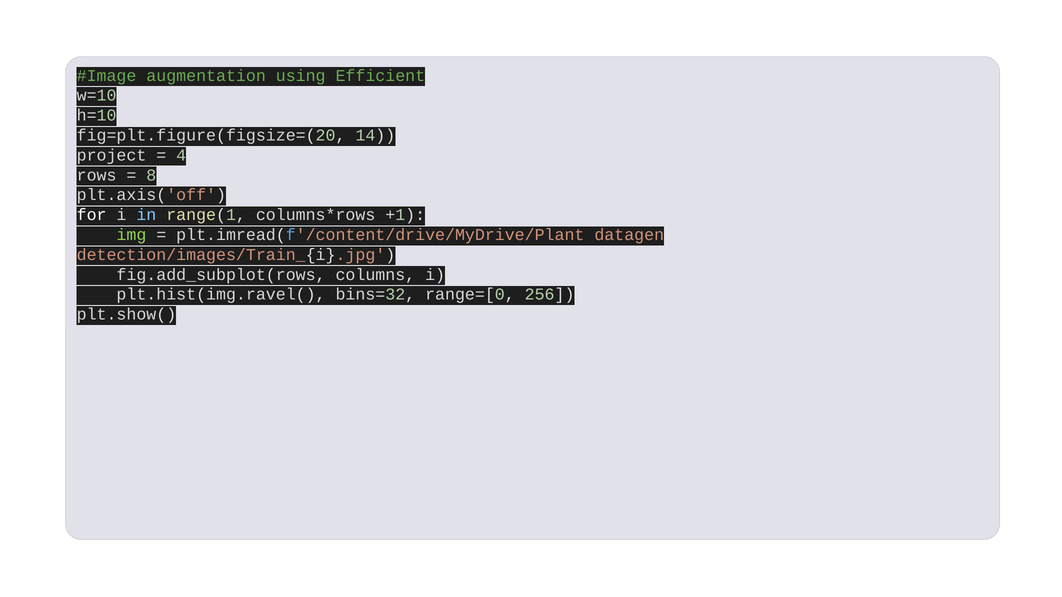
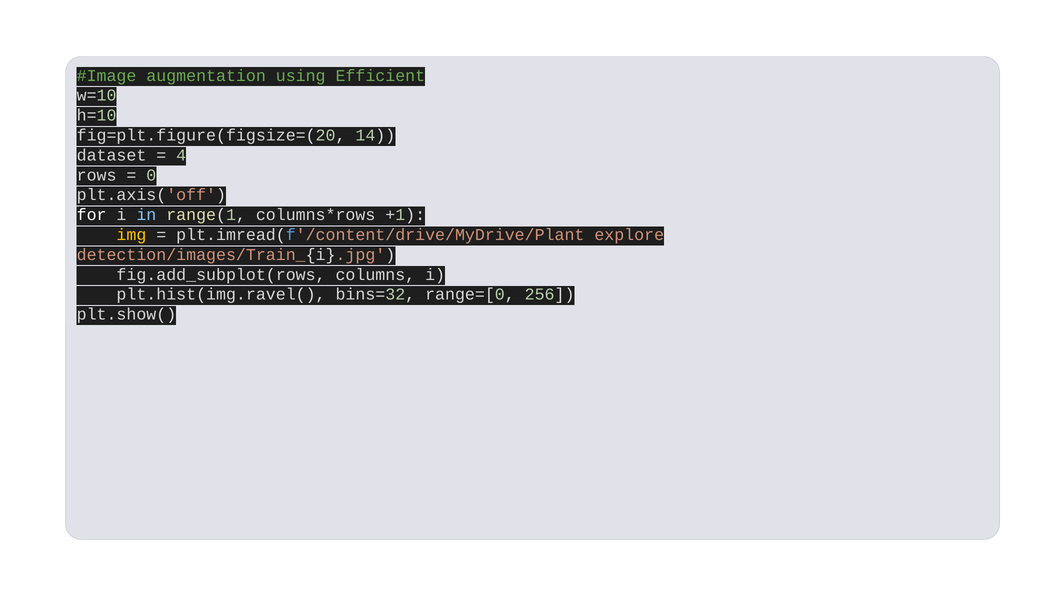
project: project -> dataset
8: 8 -> 0
img colour: light green -> yellow
datagen: datagen -> explore
